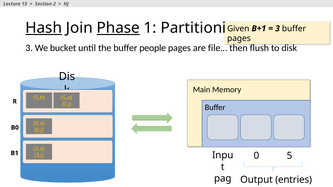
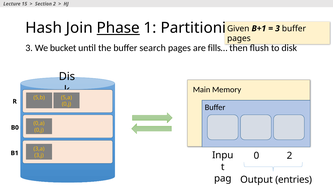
Hash underline: present -> none
people: people -> search
file…: file… -> fills…
0 5: 5 -> 2
